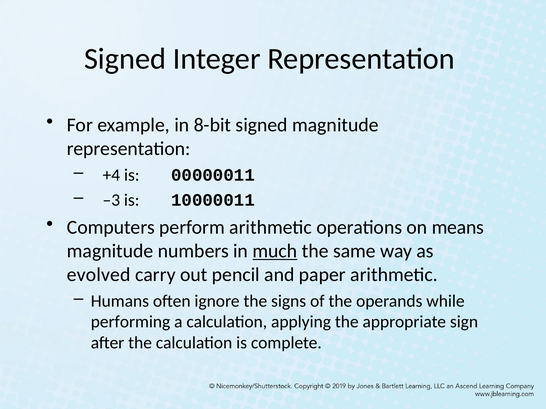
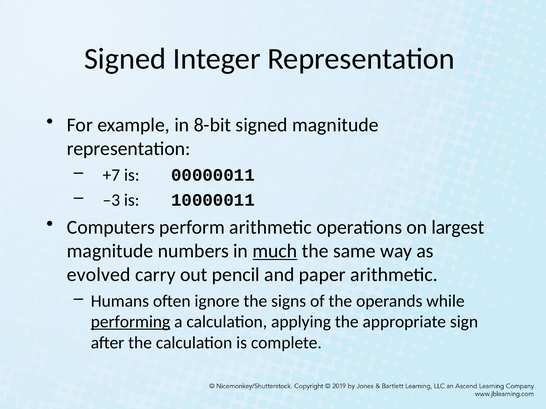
+4: +4 -> +7
means: means -> largest
performing underline: none -> present
